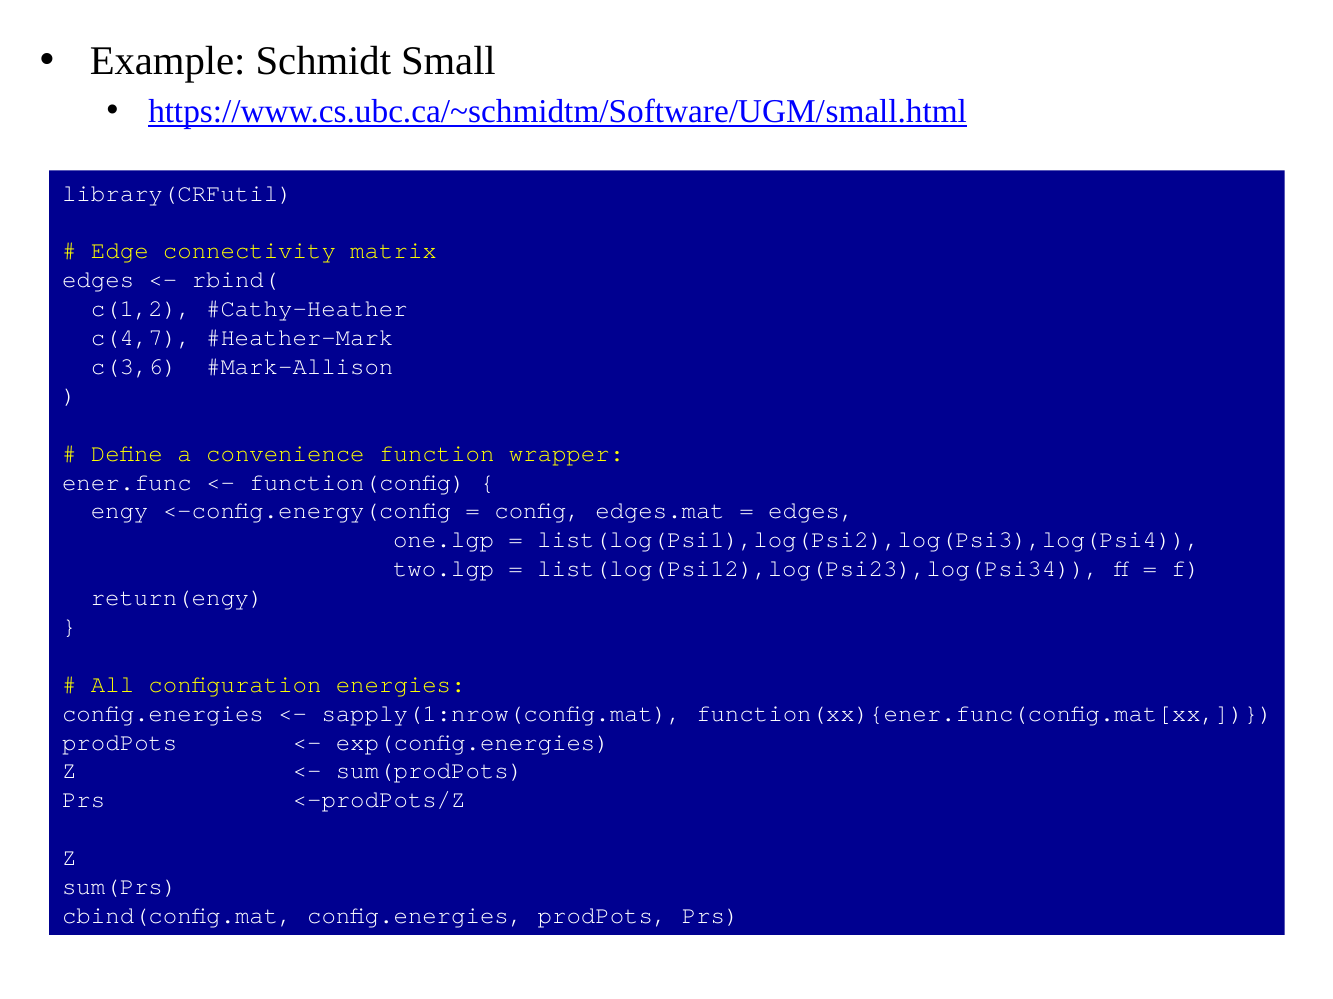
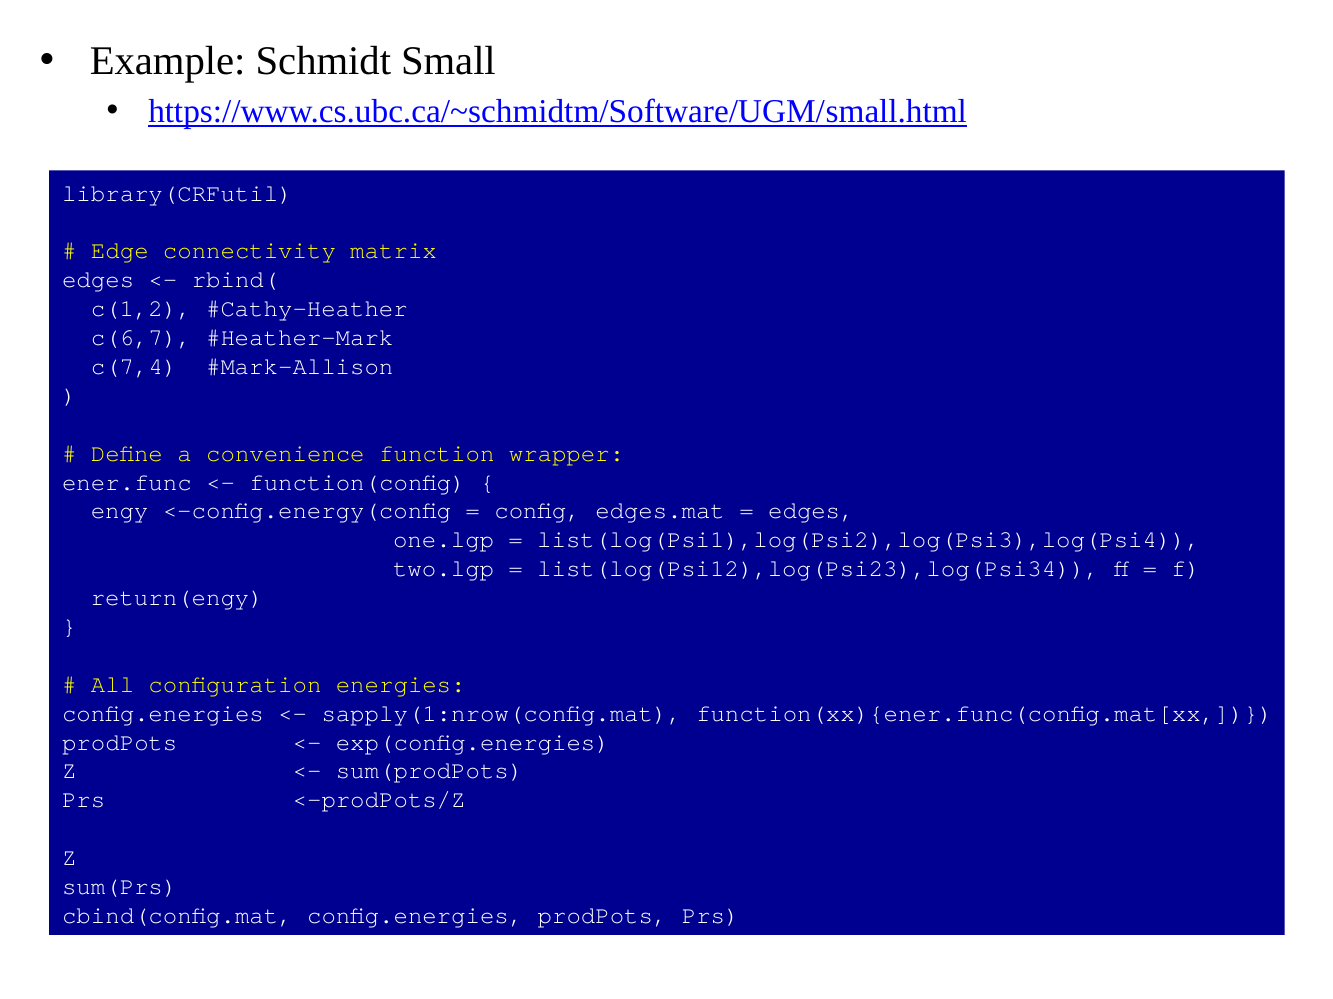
c(4,7: c(4,7 -> c(6,7
c(3,6: c(3,6 -> c(7,4
